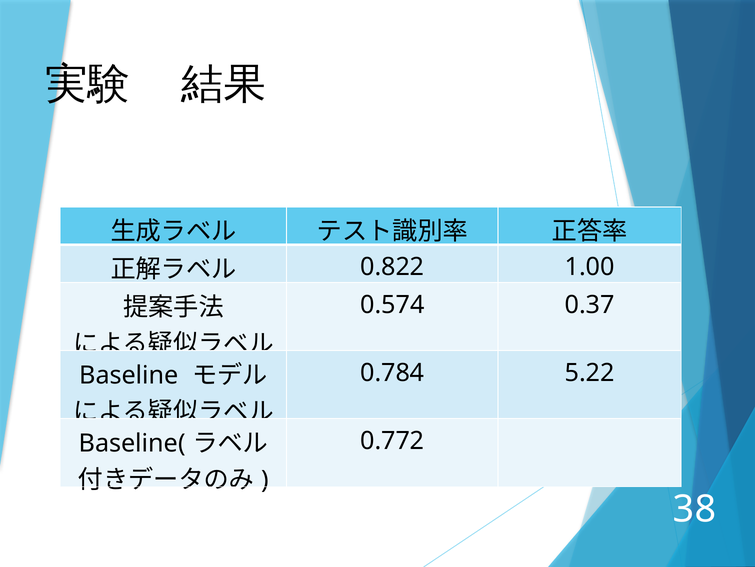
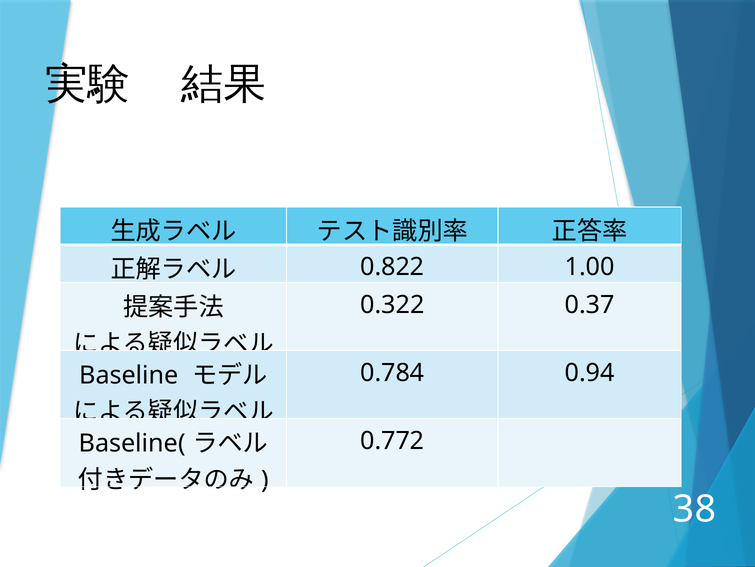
0.574: 0.574 -> 0.322
5.22: 5.22 -> 0.94
